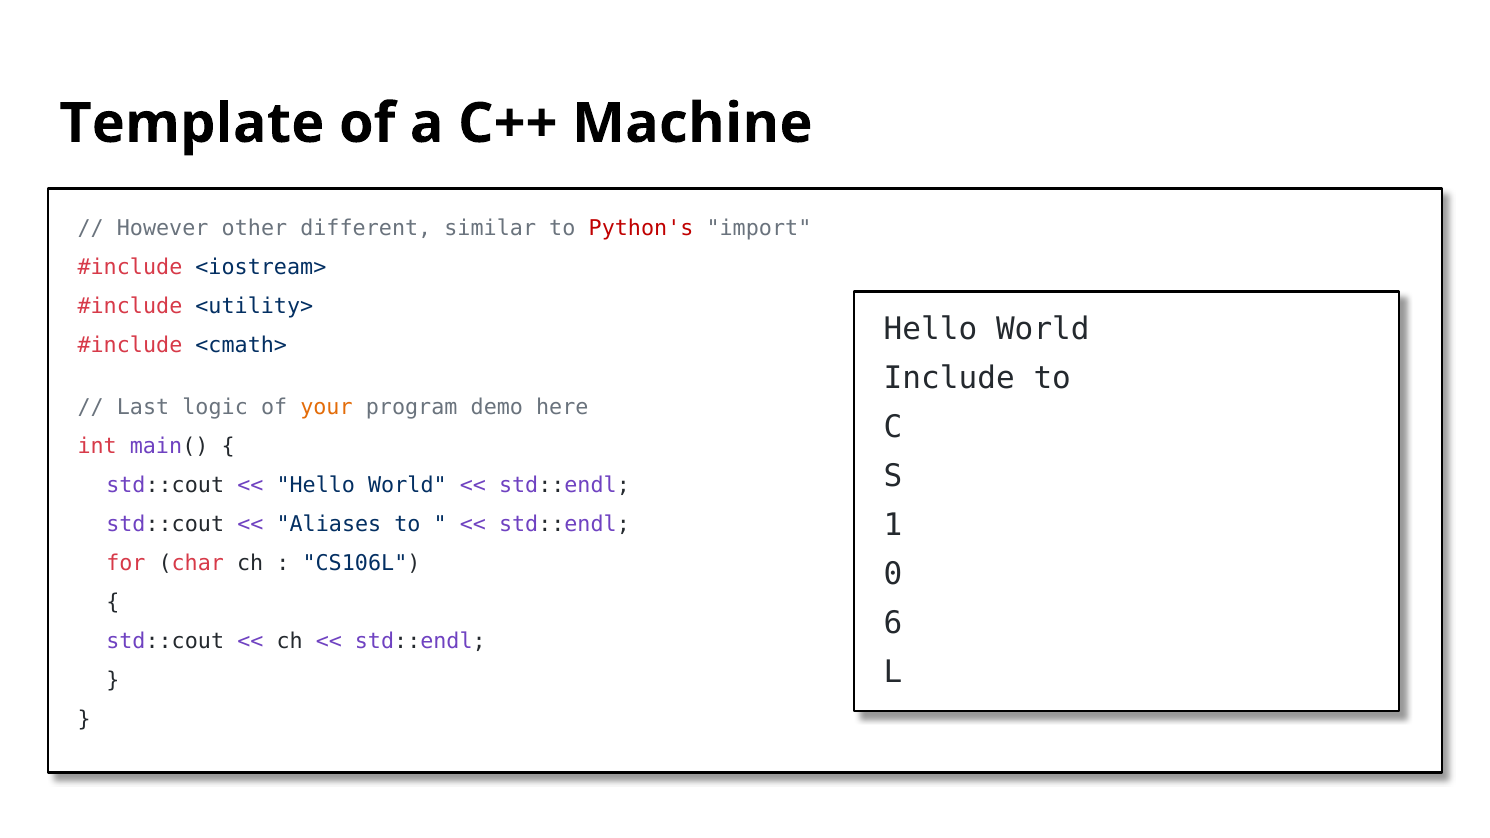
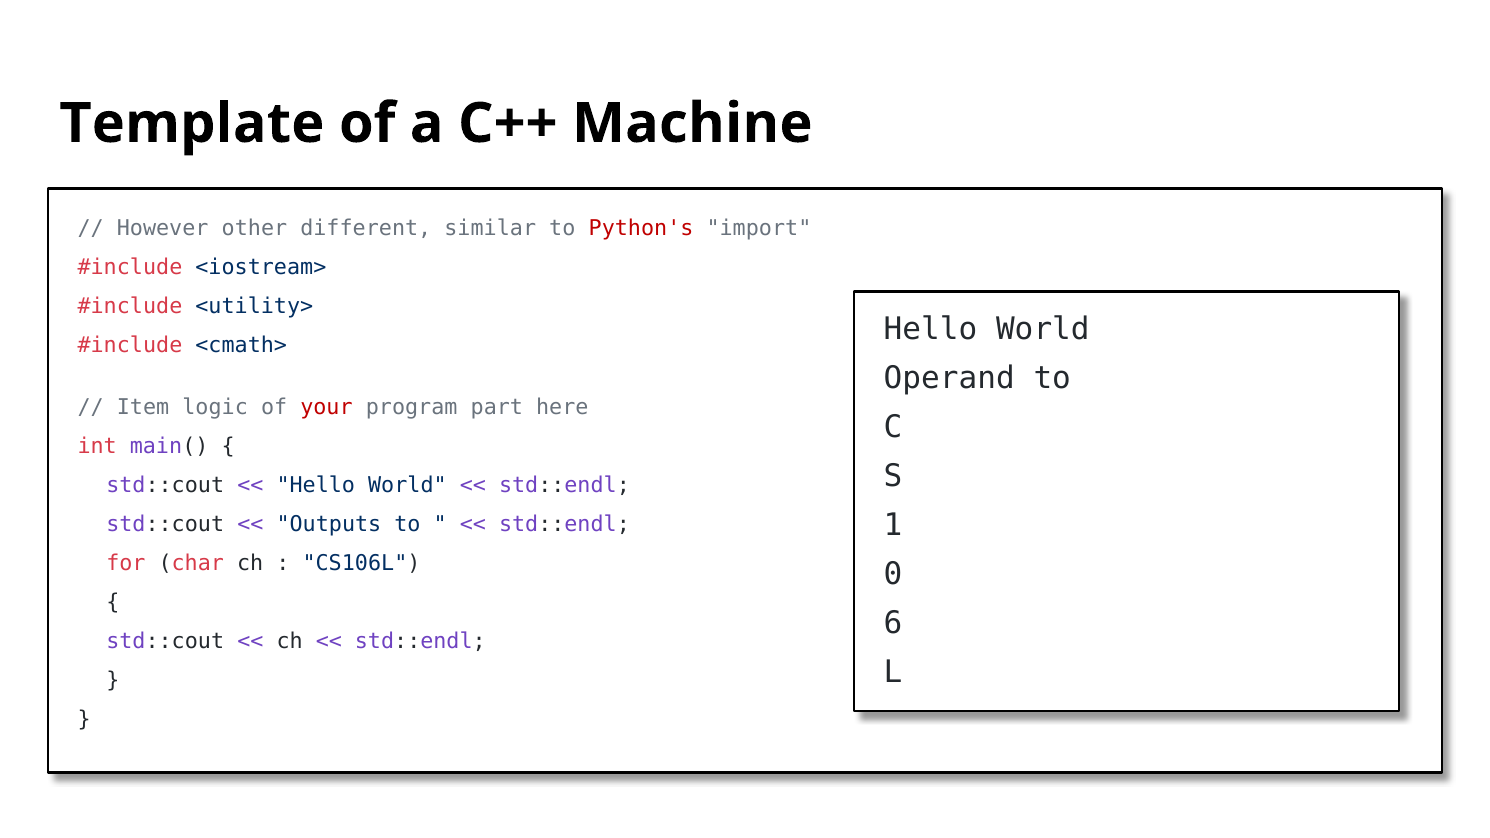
Include: Include -> Operand
Last: Last -> Item
your colour: orange -> red
demo: demo -> part
Aliases: Aliases -> Outputs
